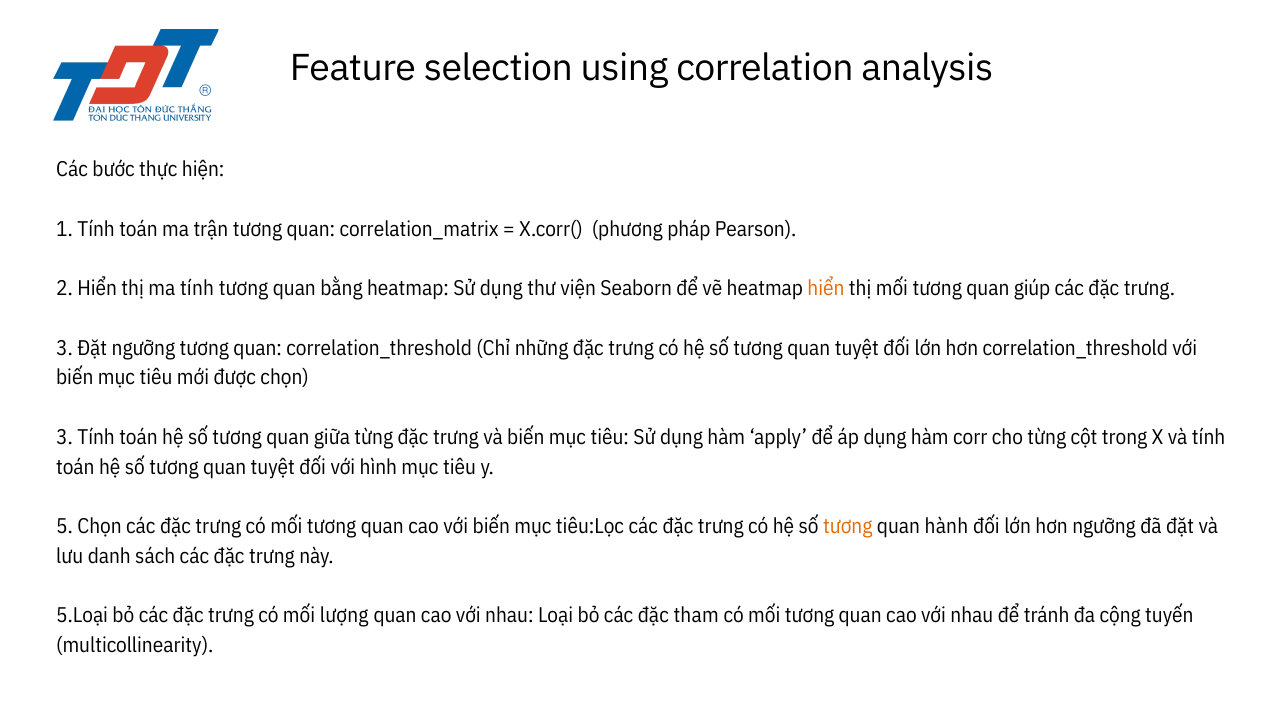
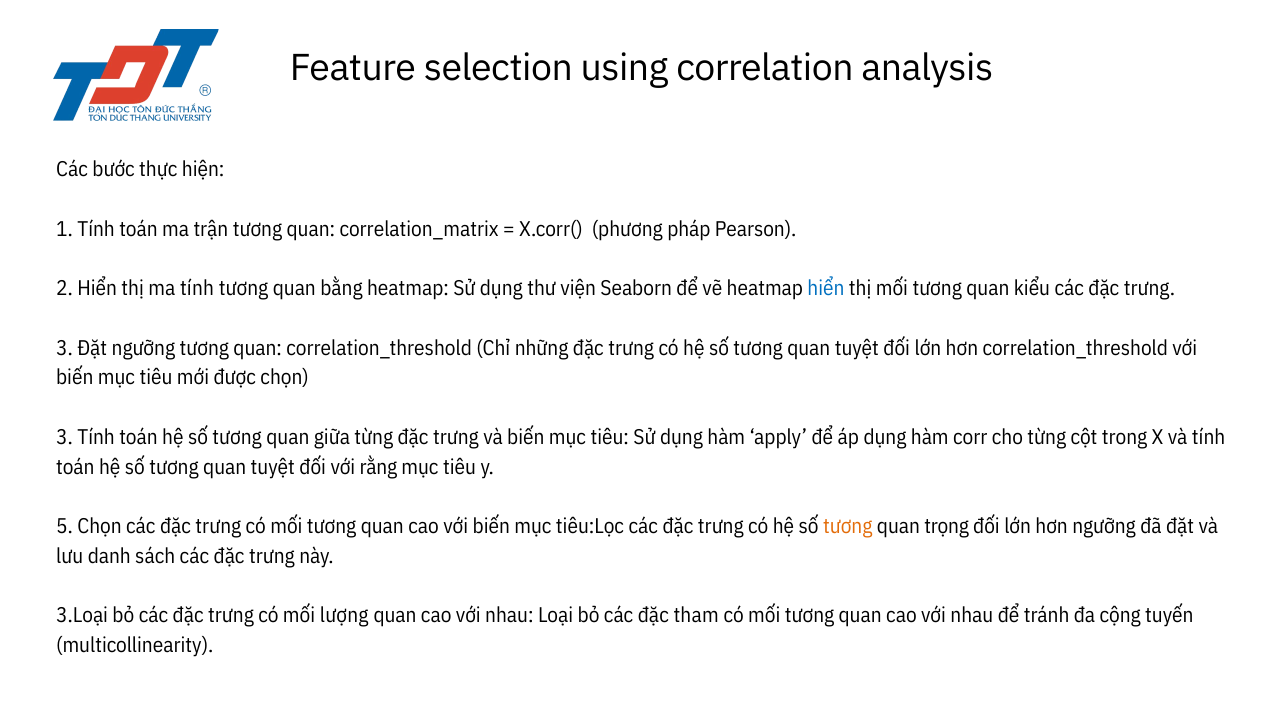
hiển at (826, 289) colour: orange -> blue
giúp: giúp -> kiểu
hình: hình -> rằng
hành: hành -> trọng
5.Loại: 5.Loại -> 3.Loại
